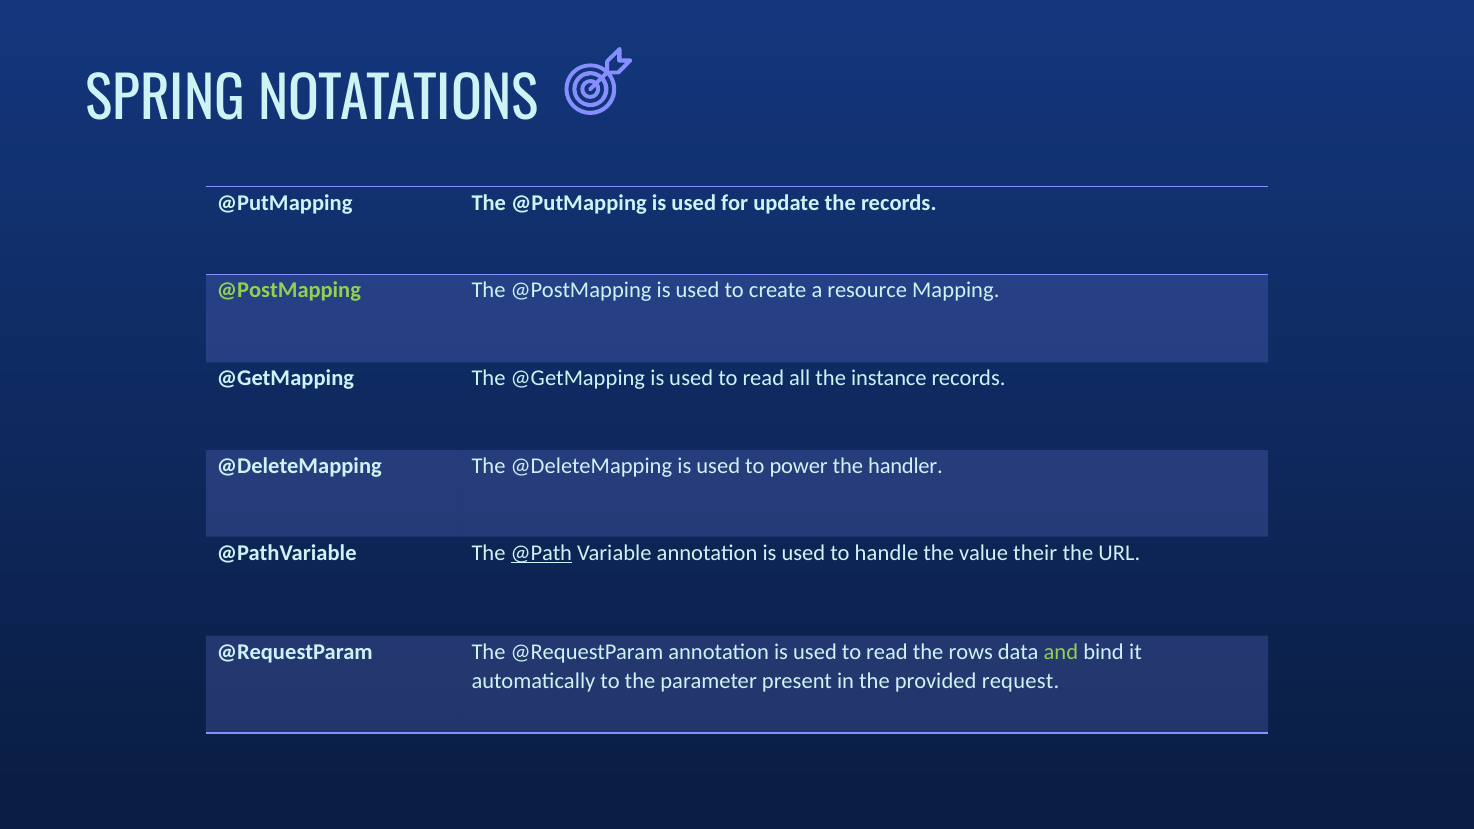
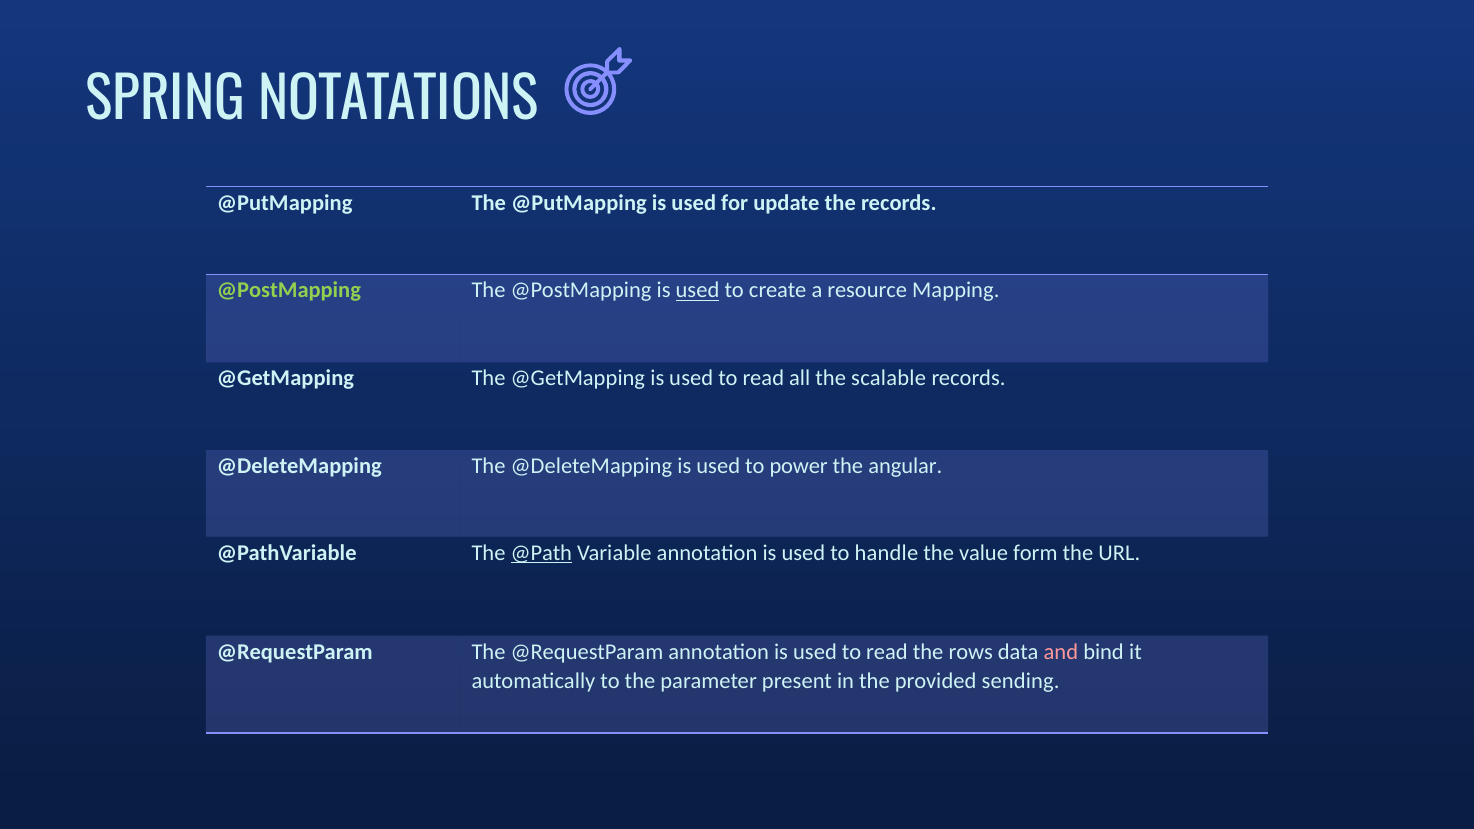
used at (697, 291) underline: none -> present
instance: instance -> scalable
handler: handler -> angular
their: their -> form
and colour: light green -> pink
request: request -> sending
